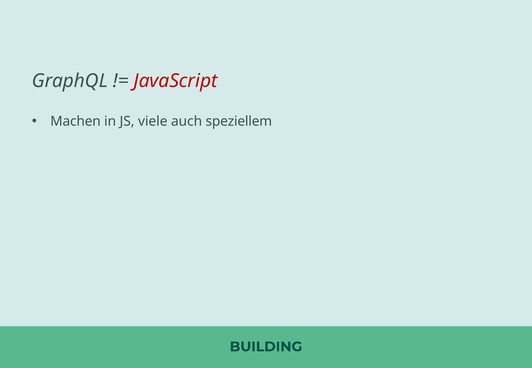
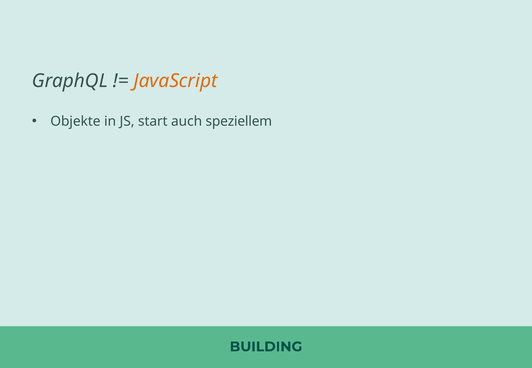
JavaScript colour: red -> orange
Machen: Machen -> Objekte
viele: viele -> start
